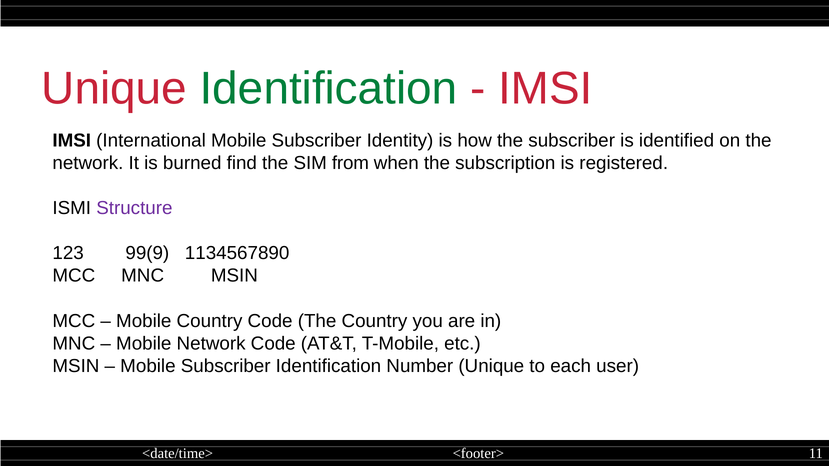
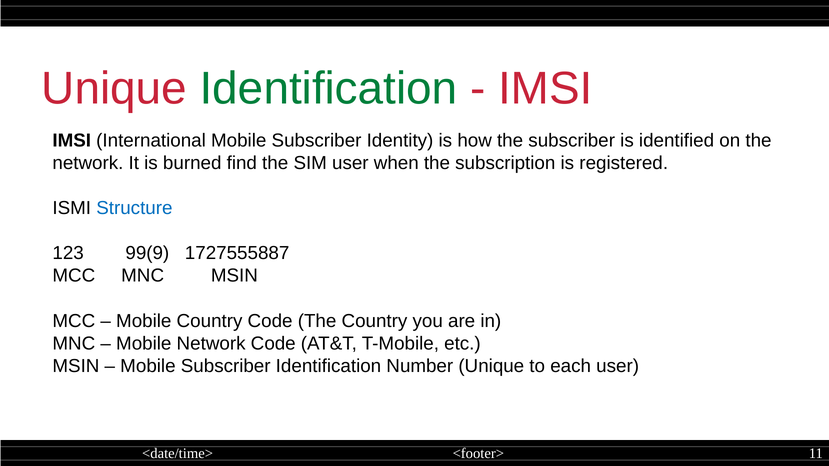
SIM from: from -> user
Structure colour: purple -> blue
1134567890: 1134567890 -> 1727555887
